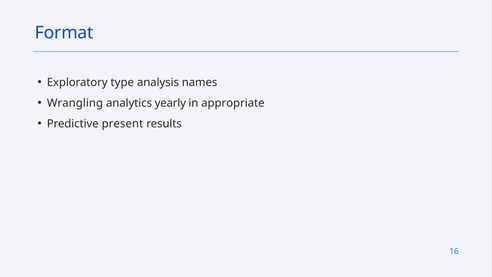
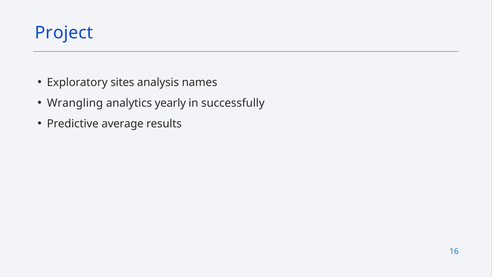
Format: Format -> Project
type: type -> sites
appropriate: appropriate -> successfully
present: present -> average
